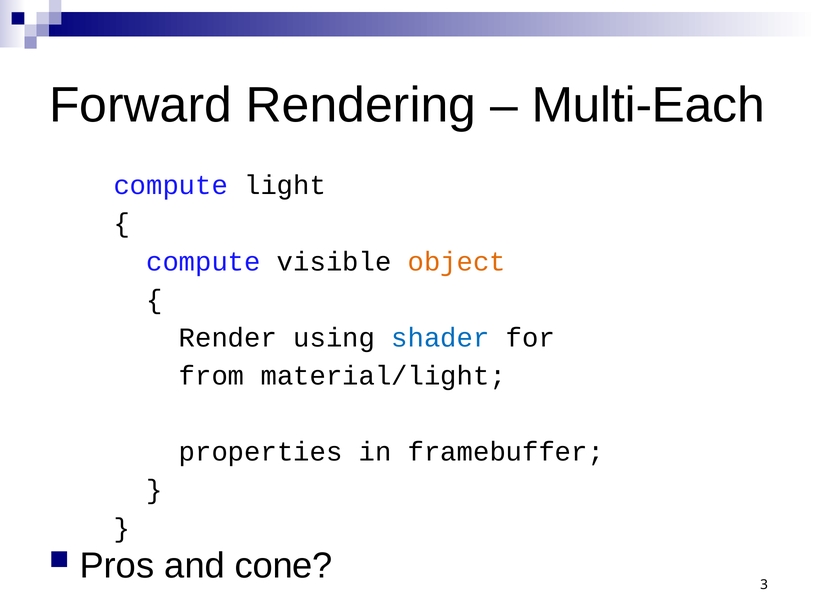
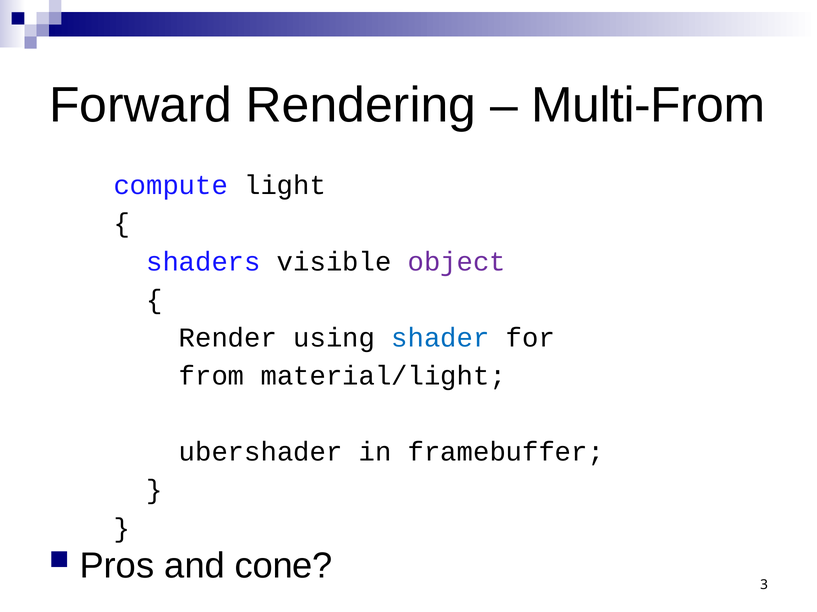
Multi-Each: Multi-Each -> Multi-From
compute at (203, 262): compute -> shaders
object colour: orange -> purple
properties: properties -> ubershader
